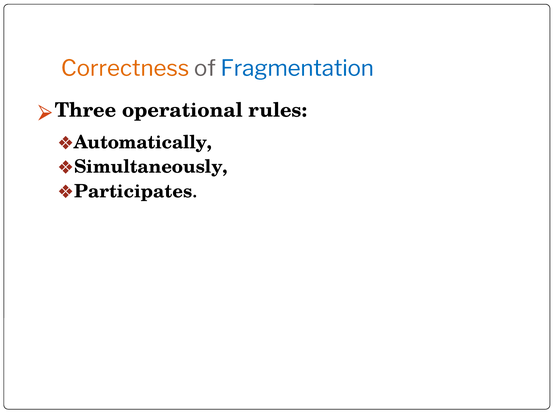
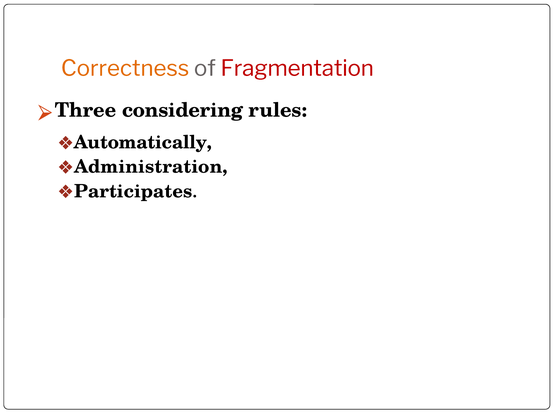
Fragmentation colour: blue -> red
operational: operational -> considering
Simultaneously: Simultaneously -> Administration
